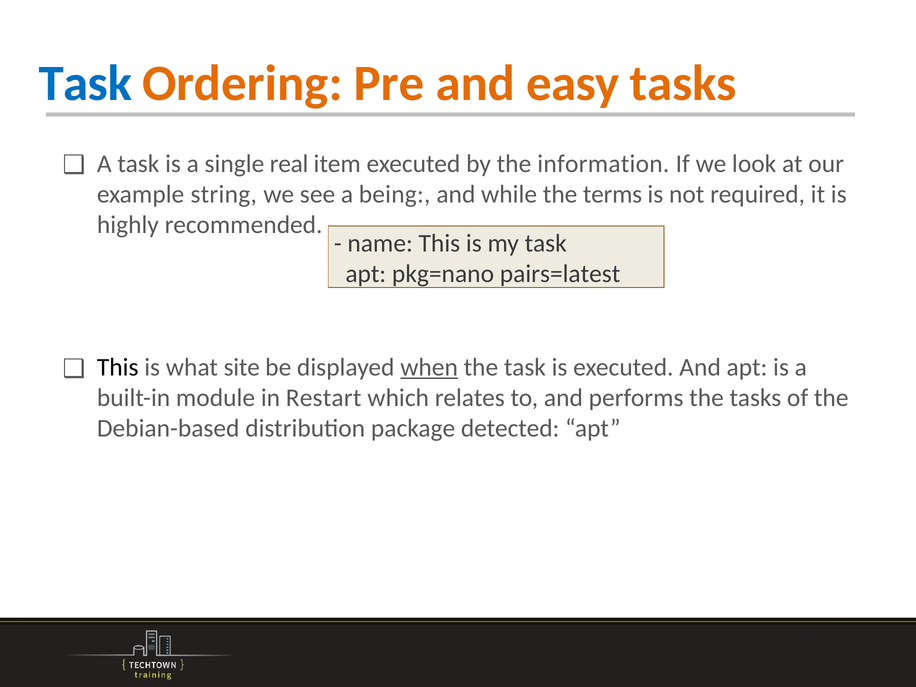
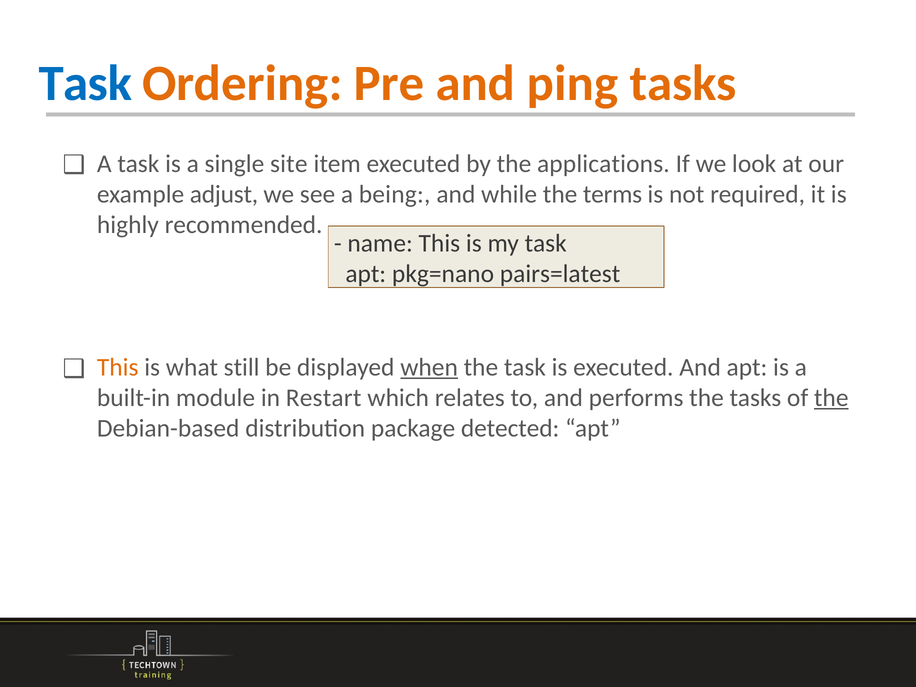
easy: easy -> ping
real: real -> site
information: information -> applications
string: string -> adjust
This at (118, 367) colour: black -> orange
site: site -> still
the at (831, 398) underline: none -> present
